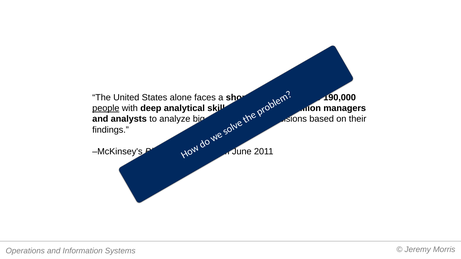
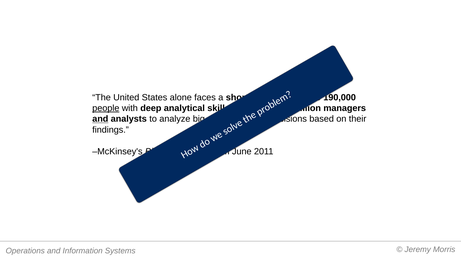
and at (100, 119) underline: none -> present
